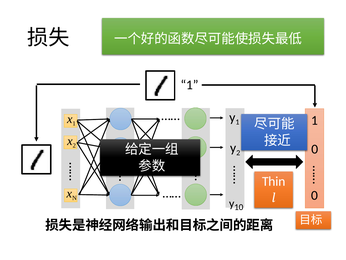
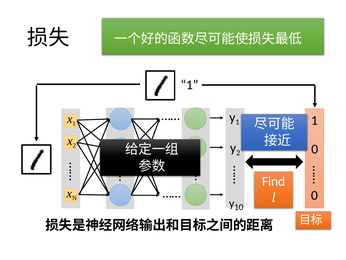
Thin: Thin -> Find
